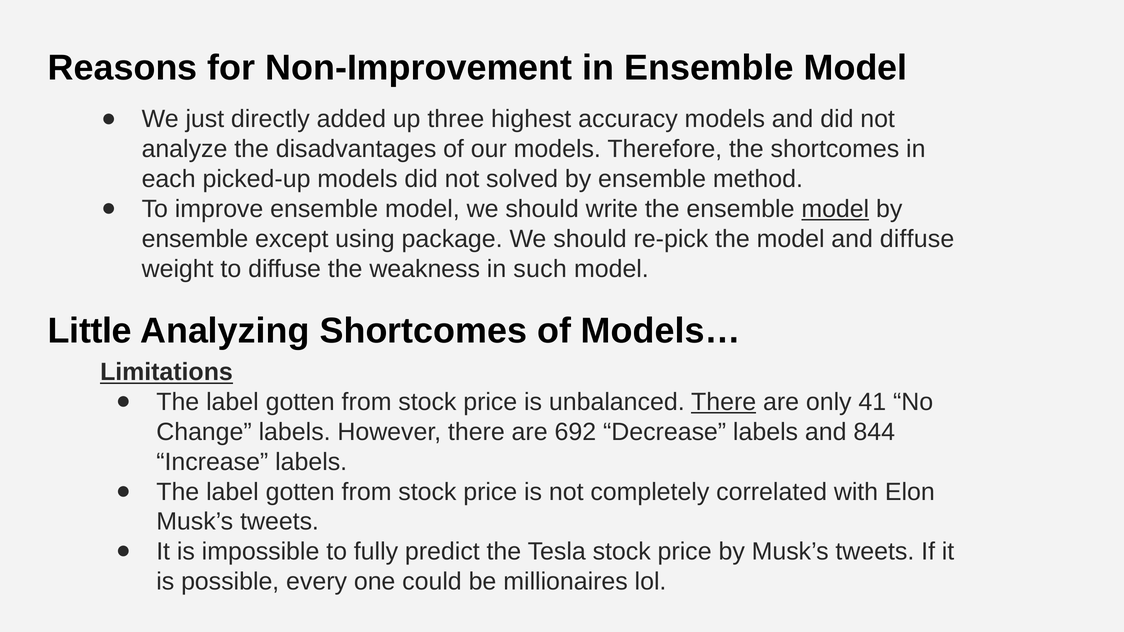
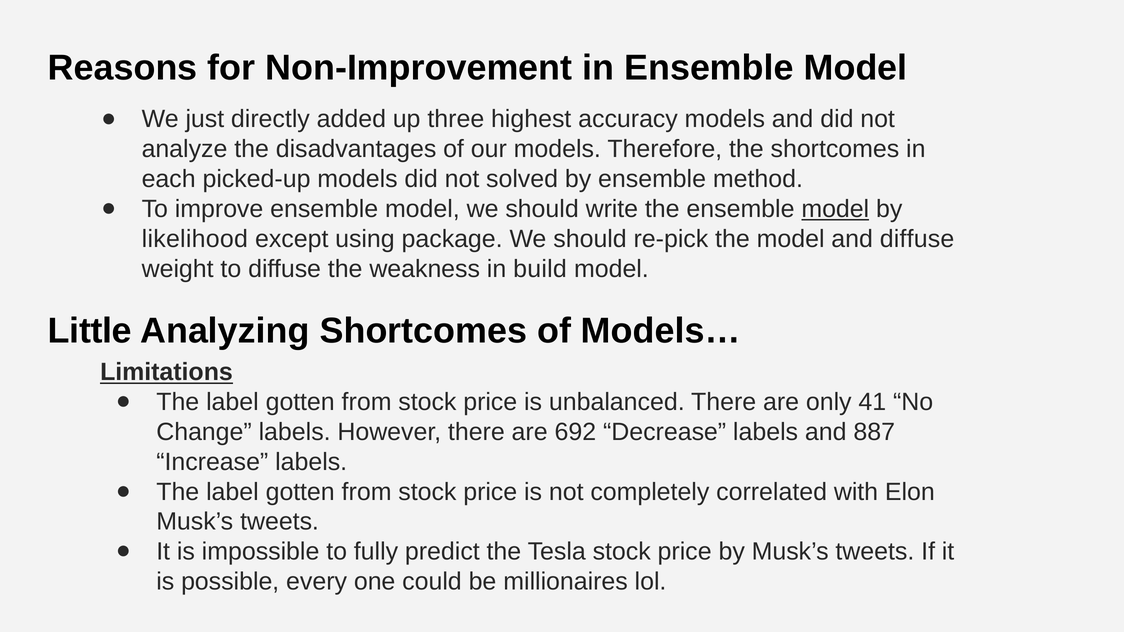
ensemble at (195, 239): ensemble -> likelihood
such: such -> build
There at (724, 402) underline: present -> none
844: 844 -> 887
